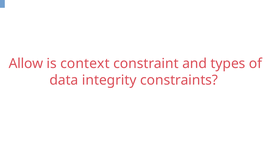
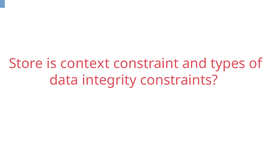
Allow: Allow -> Store
